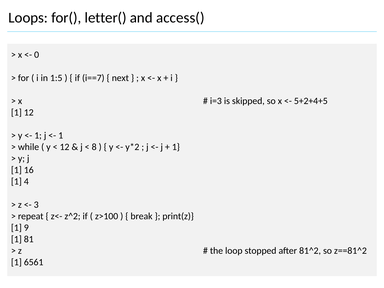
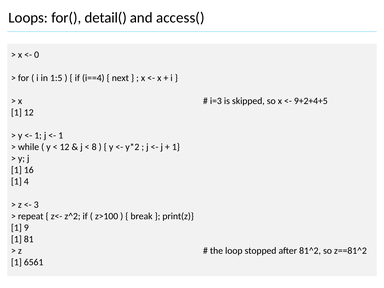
letter(: letter( -> detail(
i==7: i==7 -> i==4
5+2+4+5: 5+2+4+5 -> 9+2+4+5
